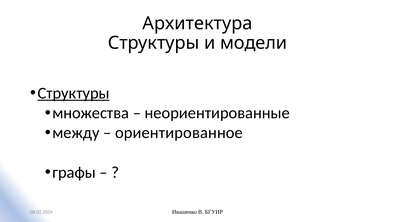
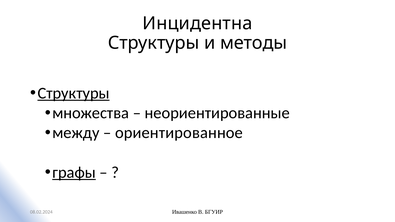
Архитектура: Архитектура -> Инцидентна
модели: модели -> методы
графы underline: none -> present
